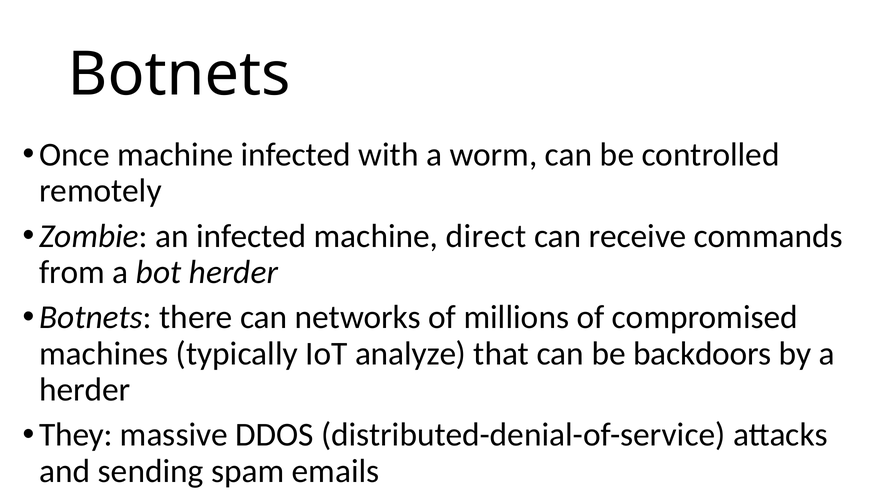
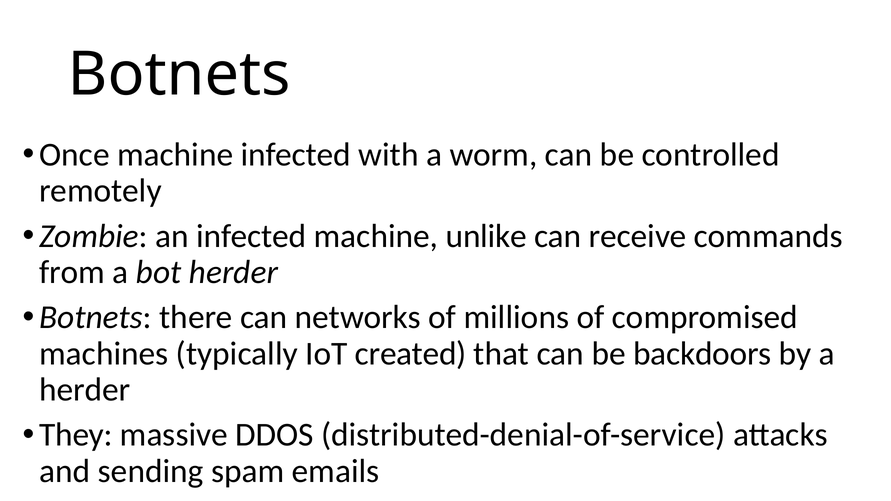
direct: direct -> unlike
analyze: analyze -> created
